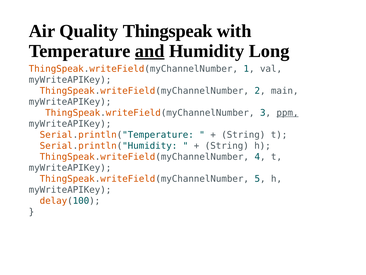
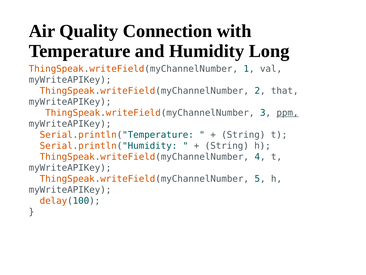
Thingspeak: Thingspeak -> Connection
and underline: present -> none
main: main -> that
